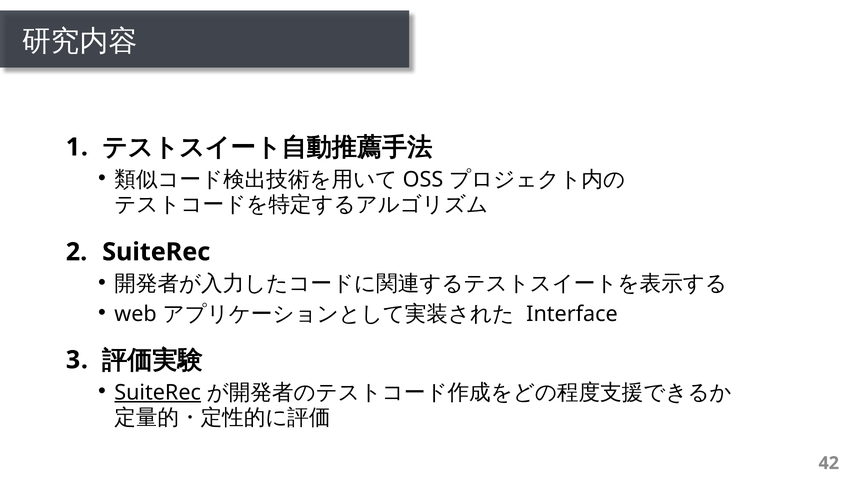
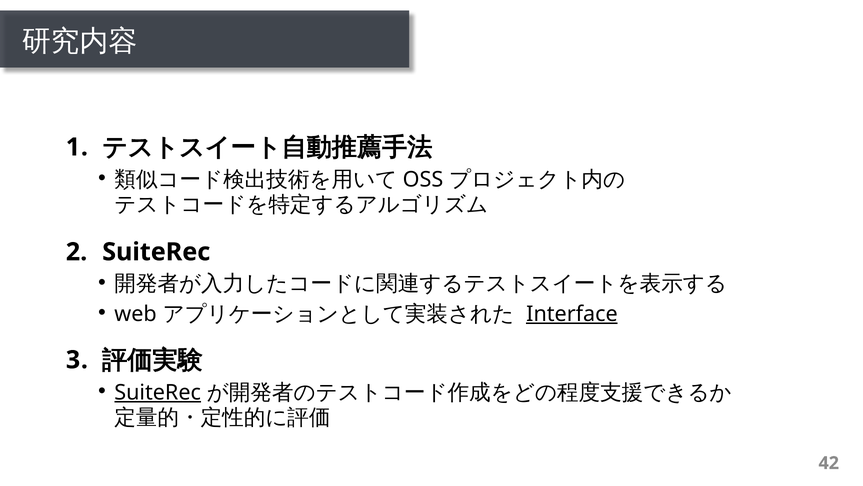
Interface underline: none -> present
